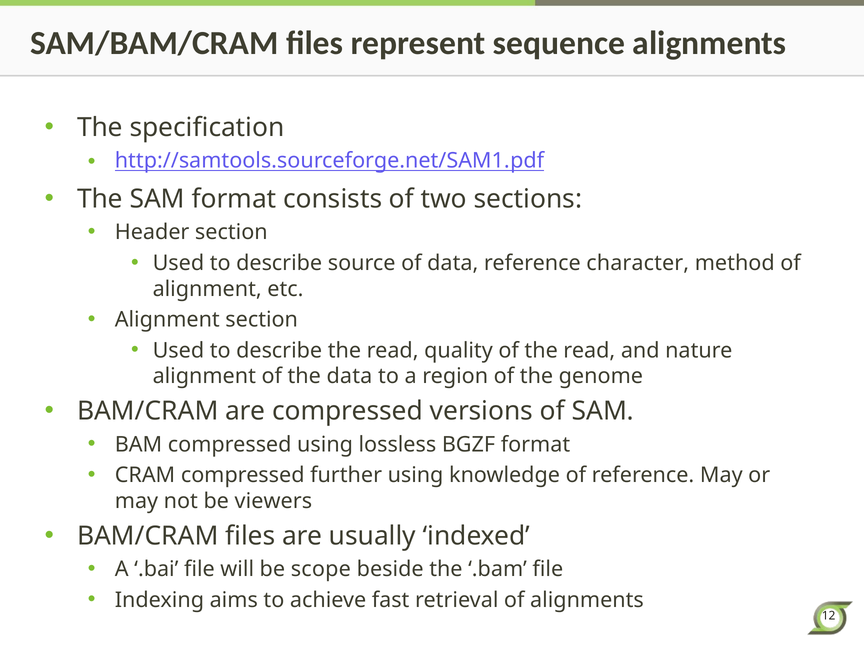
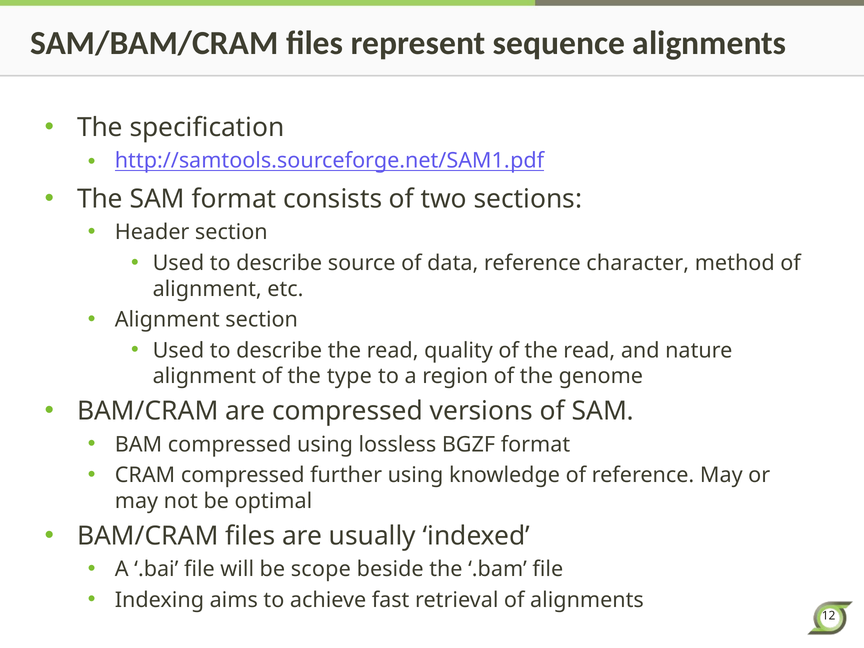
the data: data -> type
viewers: viewers -> optimal
